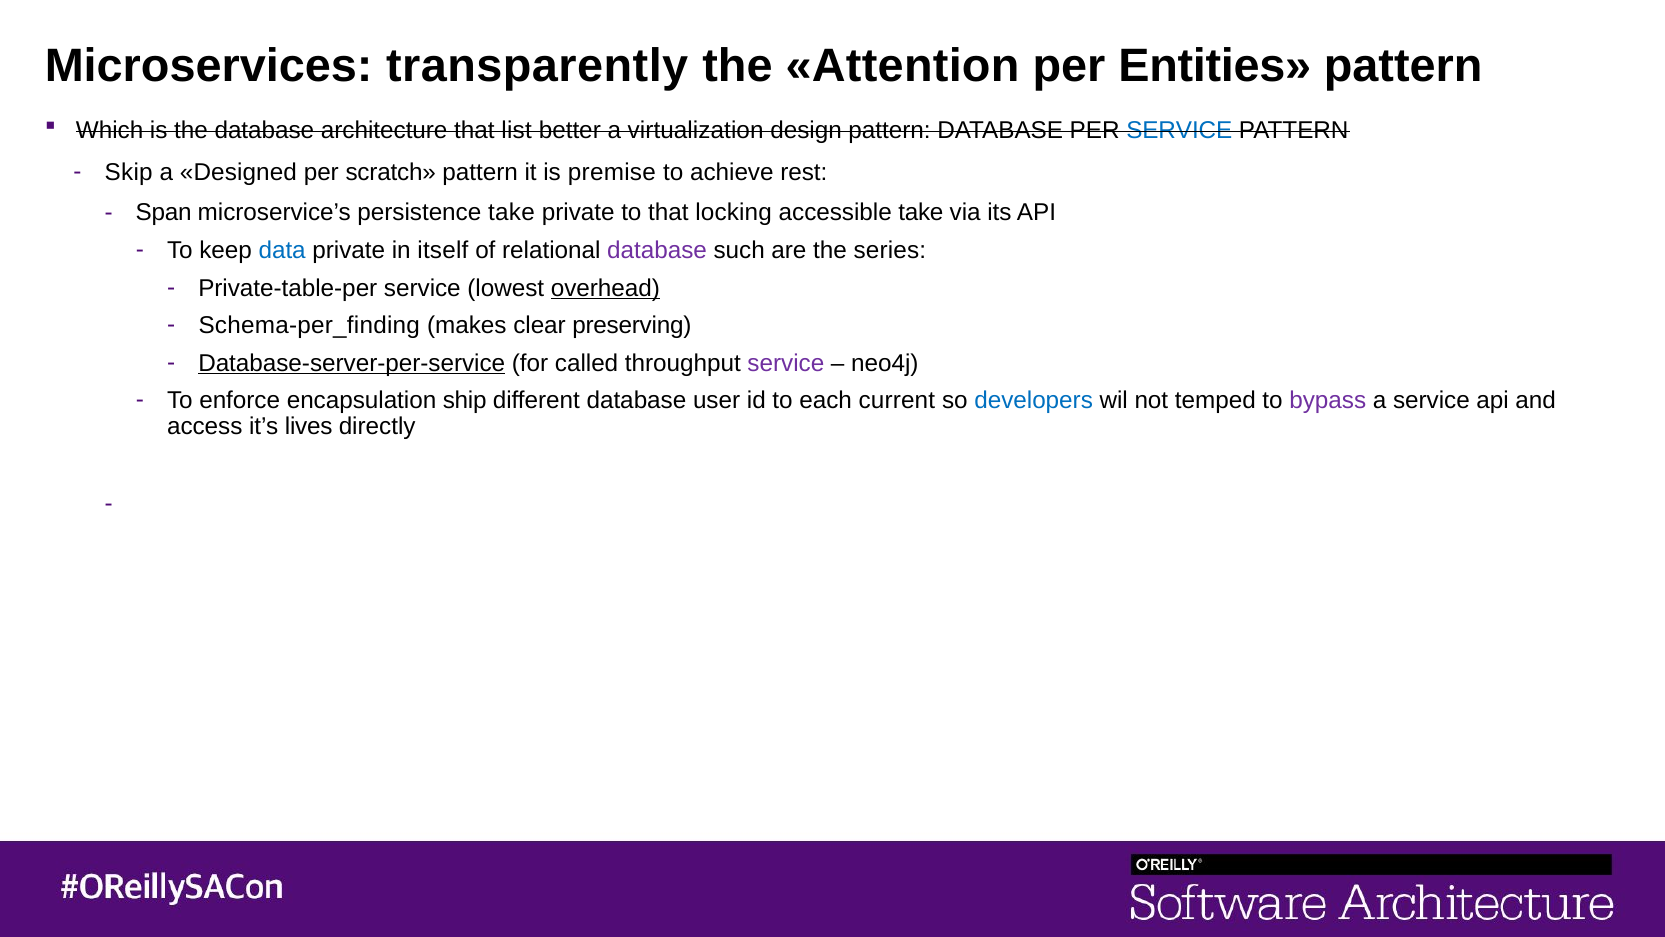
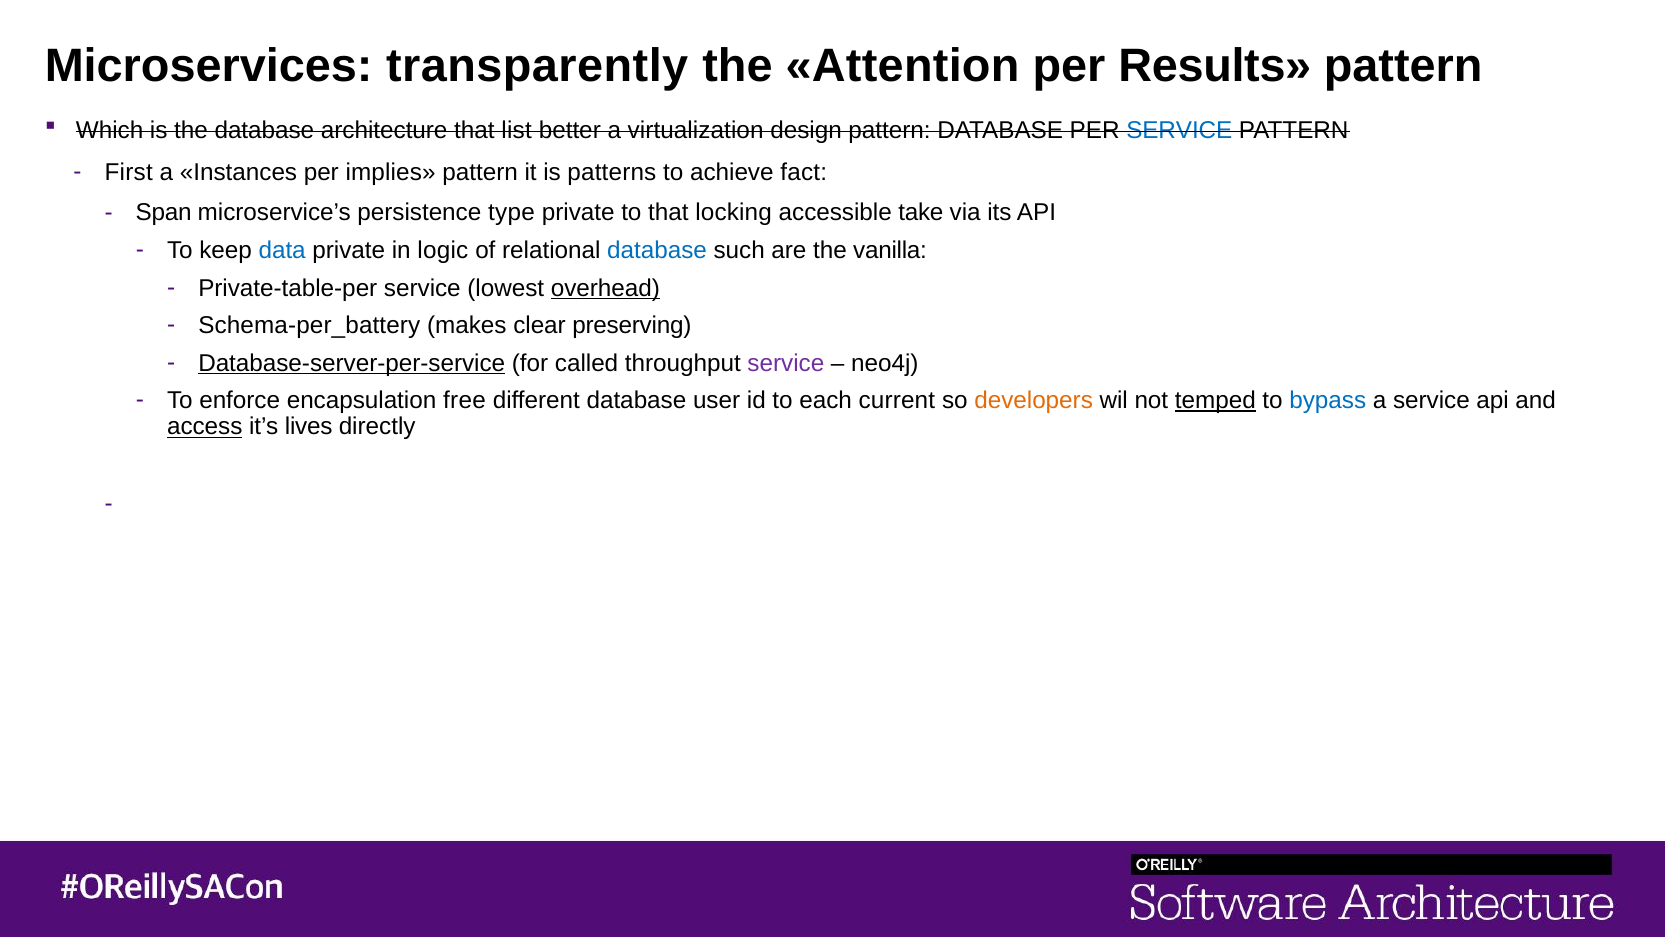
Entities: Entities -> Results
Skip: Skip -> First
Designed: Designed -> Instances
scratch: scratch -> implies
premise: premise -> patterns
rest: rest -> fact
persistence take: take -> type
itself: itself -> logic
database at (657, 250) colour: purple -> blue
series: series -> vanilla
Schema-per_finding: Schema-per_finding -> Schema-per_battery
ship: ship -> free
developers colour: blue -> orange
temped underline: none -> present
bypass colour: purple -> blue
access underline: none -> present
